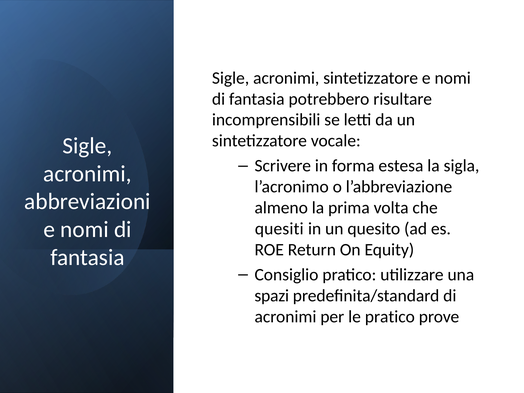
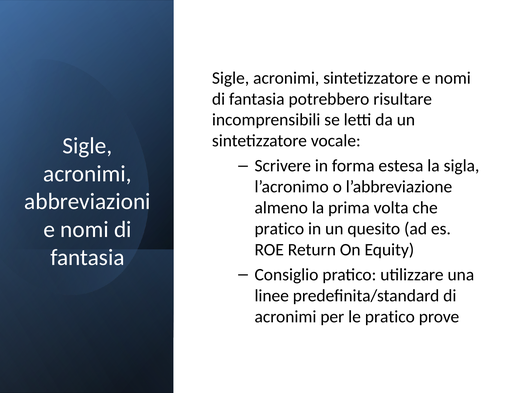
quesiti at (279, 229): quesiti -> pratico
spazi: spazi -> linee
